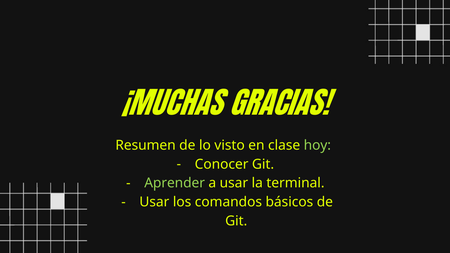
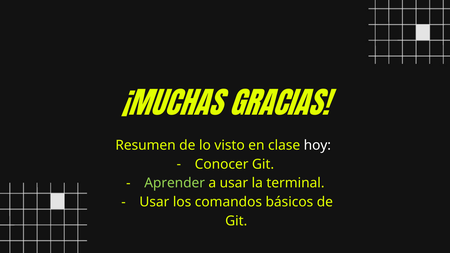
hoy colour: light green -> white
